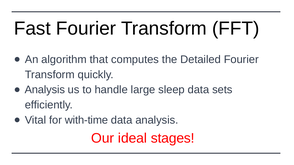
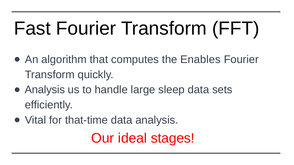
Detailed: Detailed -> Enables
with-time: with-time -> that-time
